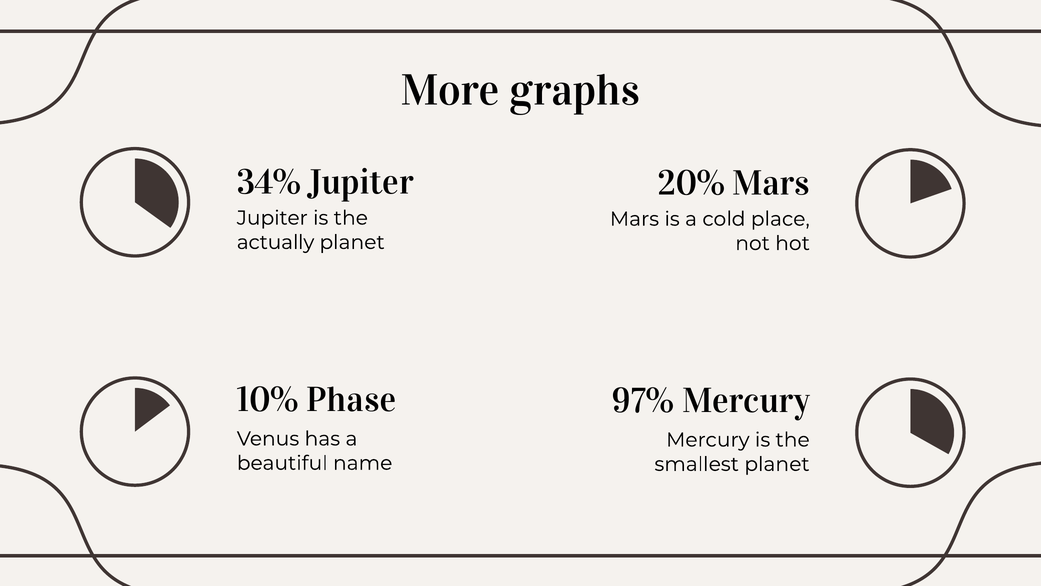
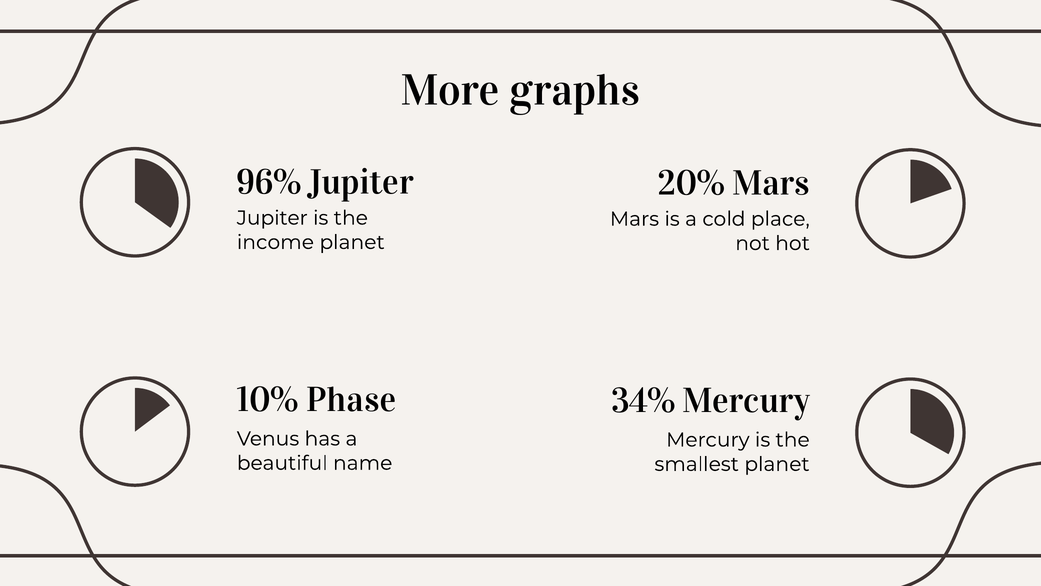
34%: 34% -> 96%
actually: actually -> income
97%: 97% -> 34%
